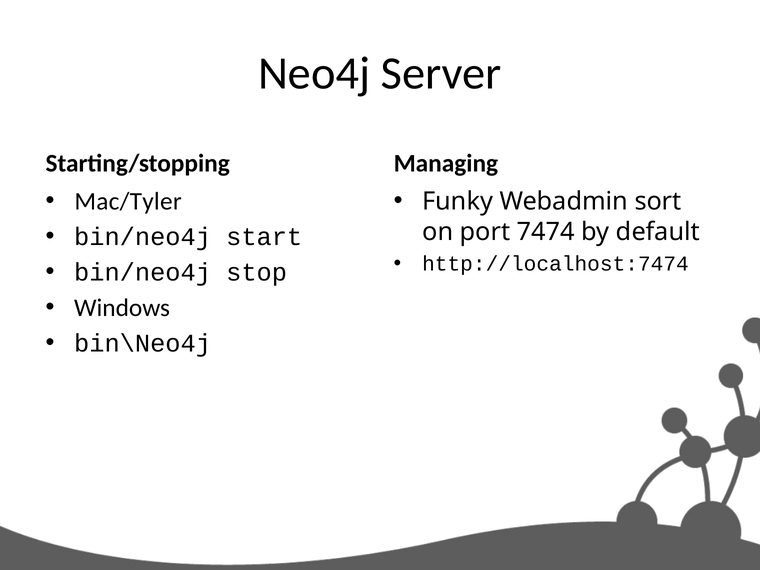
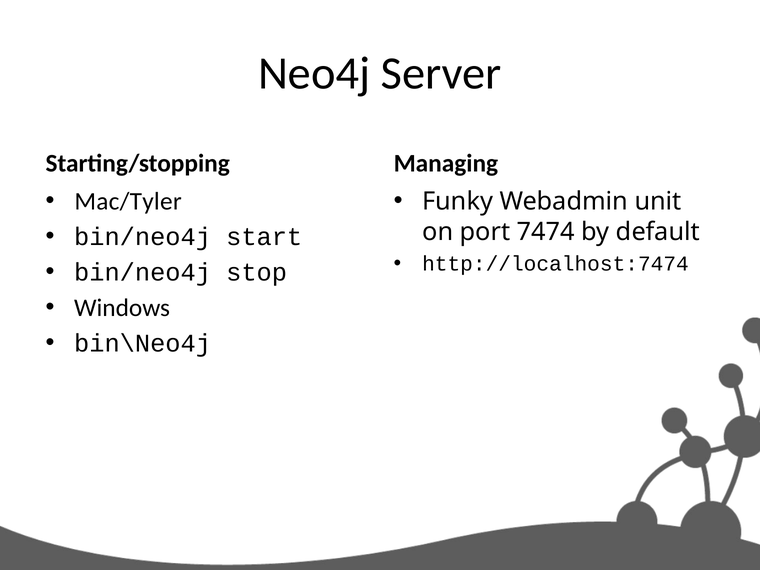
sort: sort -> unit
